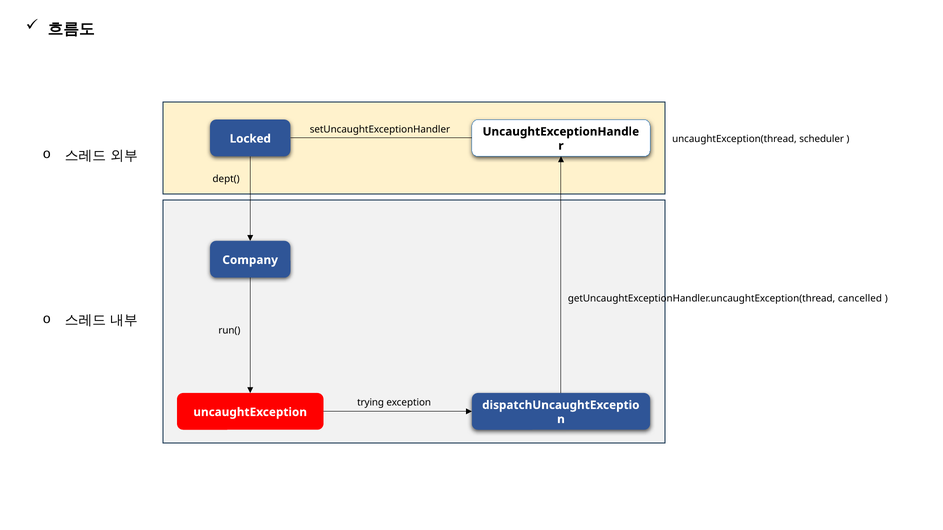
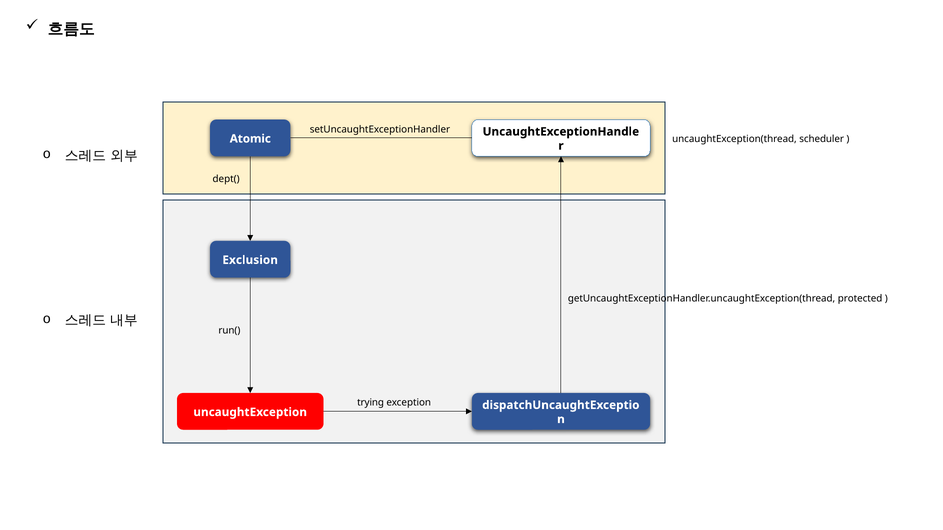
Locked: Locked -> Atomic
Company: Company -> Exclusion
cancelled: cancelled -> protected
